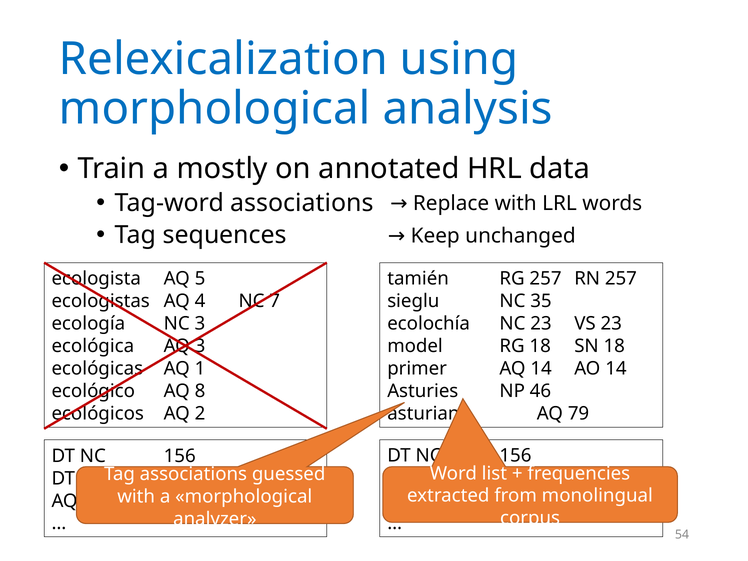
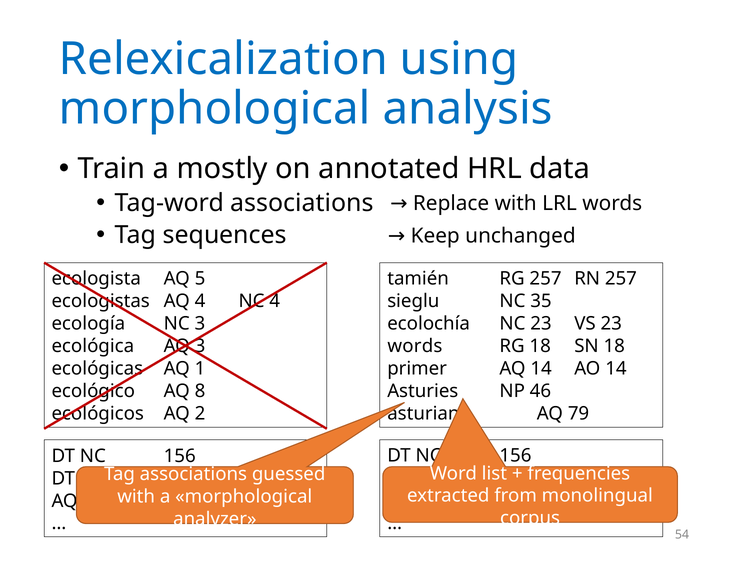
NC 7: 7 -> 4
model at (415, 346): model -> words
